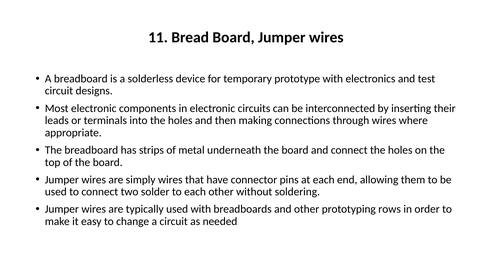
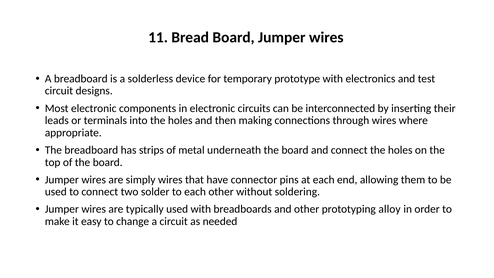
rows: rows -> alloy
